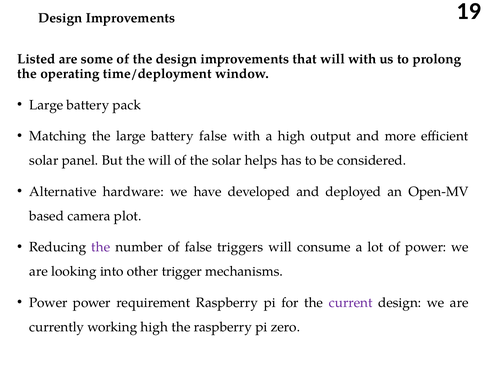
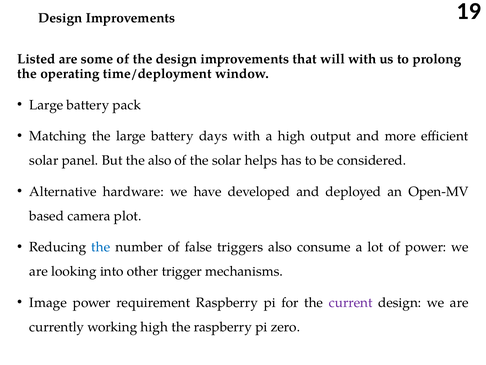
battery false: false -> days
the will: will -> also
the at (101, 247) colour: purple -> blue
triggers will: will -> also
Power at (48, 302): Power -> Image
